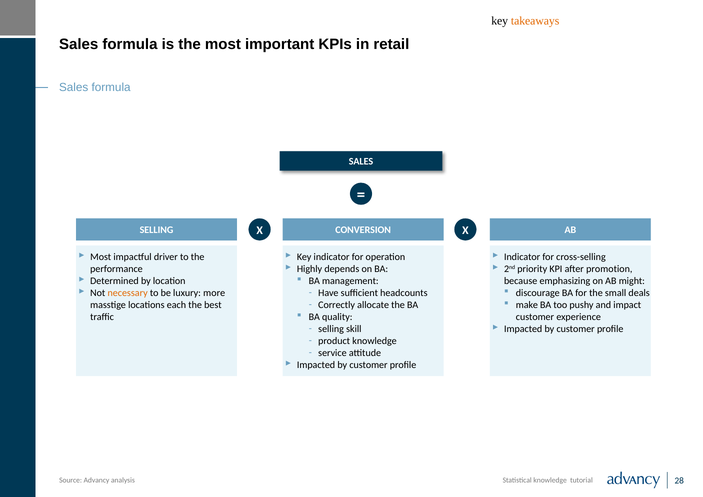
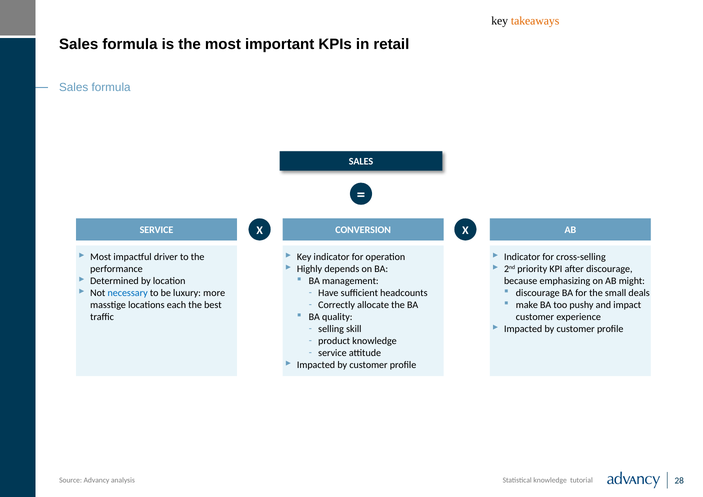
SELLING at (156, 230): SELLING -> SERVICE
after promotion: promotion -> discourage
necessary colour: orange -> blue
